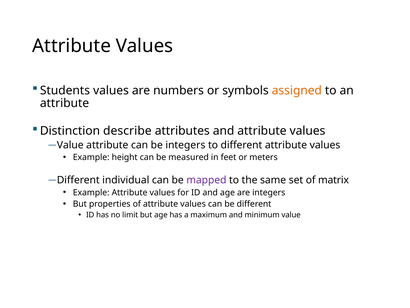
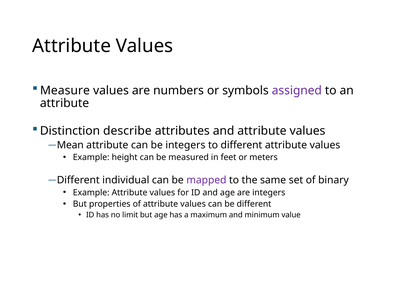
Students: Students -> Measure
assigned colour: orange -> purple
Value at (70, 145): Value -> Mean
matrix: matrix -> binary
